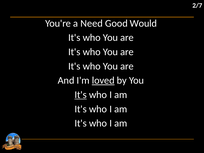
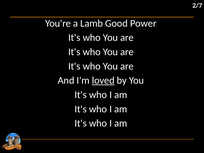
Need: Need -> Lamb
Would: Would -> Power
It's at (81, 95) underline: present -> none
